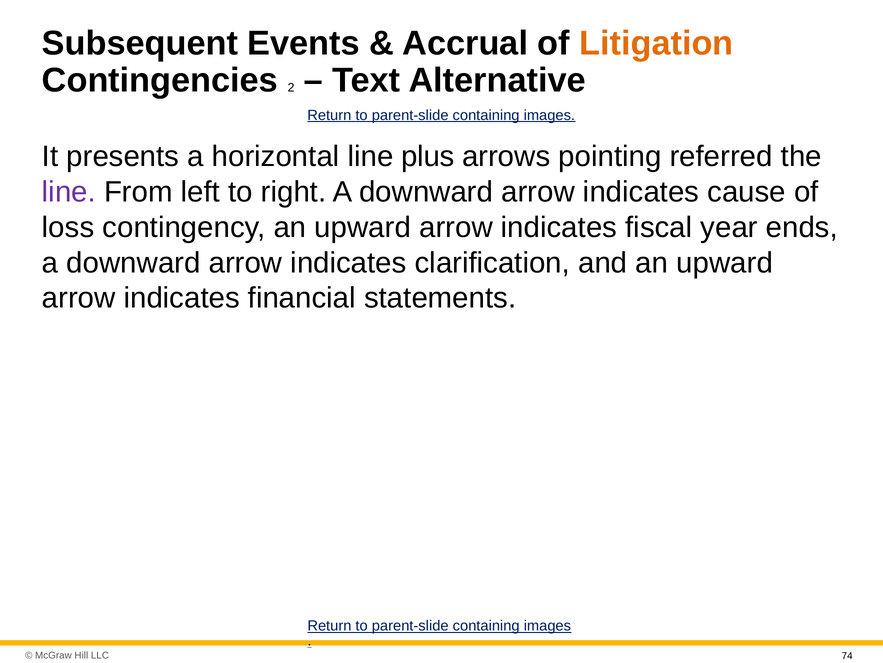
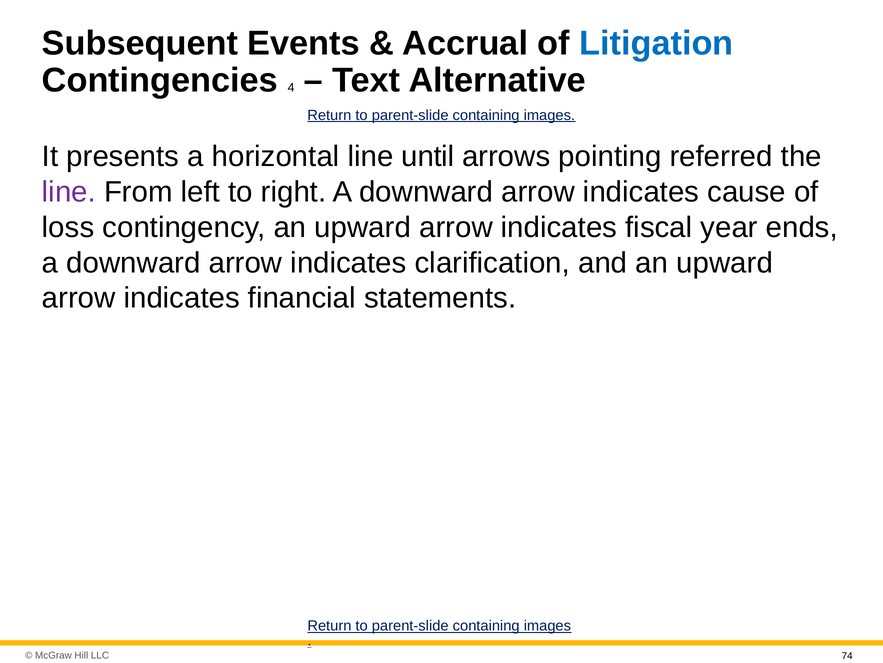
Litigation colour: orange -> blue
2: 2 -> 4
plus: plus -> until
